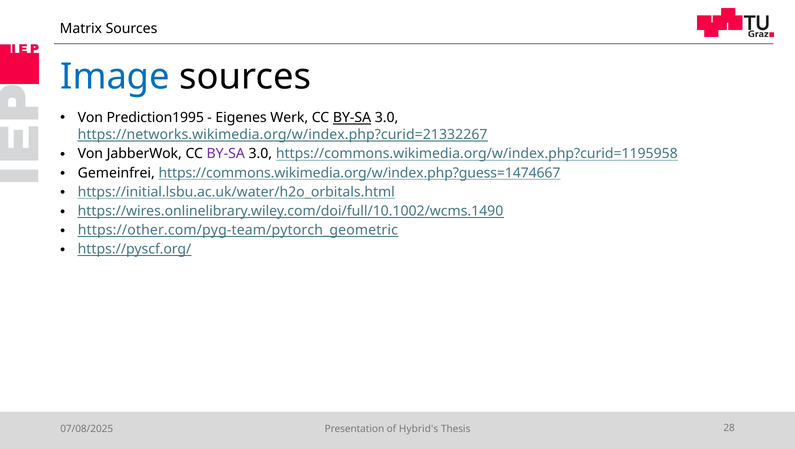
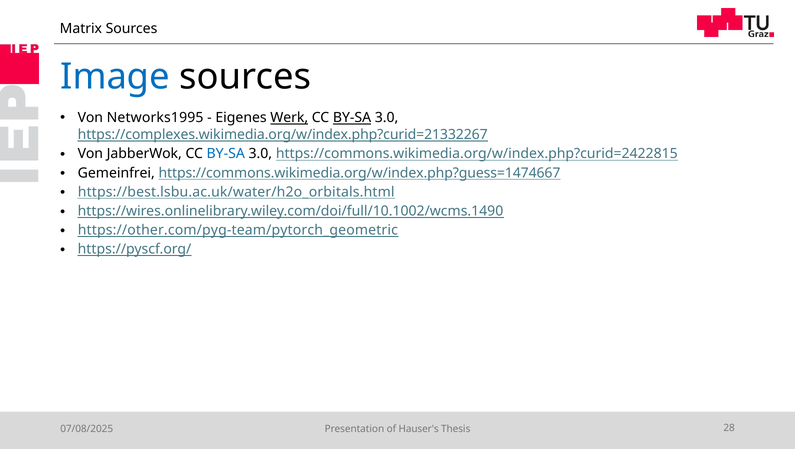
Prediction1995: Prediction1995 -> Networks1995
Werk underline: none -> present
https://networks.wikimedia.org/w/index.php?curid=21332267: https://networks.wikimedia.org/w/index.php?curid=21332267 -> https://complexes.wikimedia.org/w/index.php?curid=21332267
BY-SA at (226, 154) colour: purple -> blue
https://commons.wikimedia.org/w/index.php?curid=1195958: https://commons.wikimedia.org/w/index.php?curid=1195958 -> https://commons.wikimedia.org/w/index.php?curid=2422815
https://initial.lsbu.ac.uk/water/h2o_orbitals.html: https://initial.lsbu.ac.uk/water/h2o_orbitals.html -> https://best.lsbu.ac.uk/water/h2o_orbitals.html
Hybrid's: Hybrid's -> Hauser's
